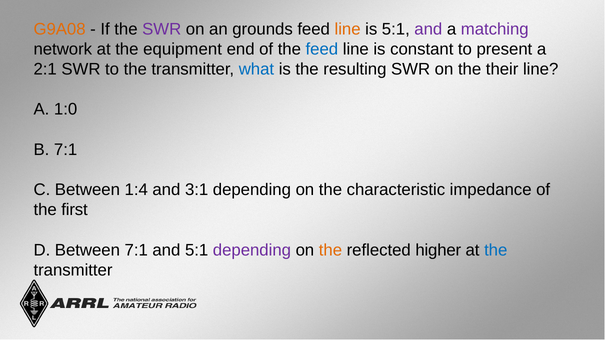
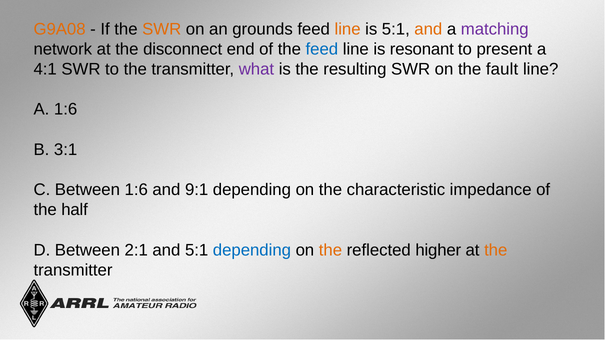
SWR at (162, 29) colour: purple -> orange
and at (428, 29) colour: purple -> orange
equipment: equipment -> disconnect
constant: constant -> resonant
2:1: 2:1 -> 4:1
what colour: blue -> purple
their: their -> fault
A 1:0: 1:0 -> 1:6
B 7:1: 7:1 -> 3:1
Between 1:4: 1:4 -> 1:6
3:1: 3:1 -> 9:1
first: first -> half
Between 7:1: 7:1 -> 2:1
depending at (252, 250) colour: purple -> blue
the at (496, 250) colour: blue -> orange
